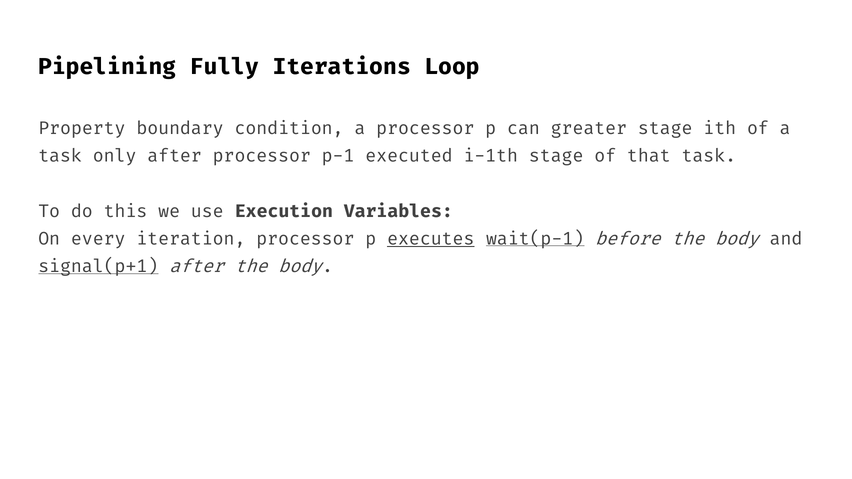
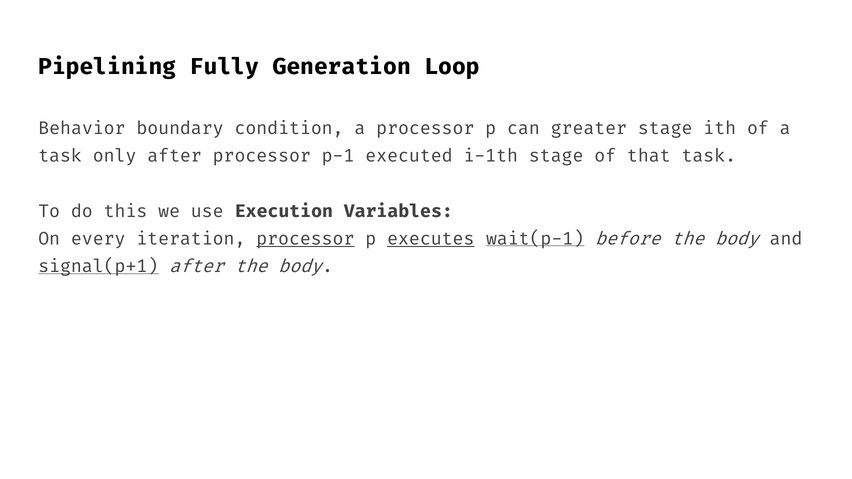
Iterations: Iterations -> Generation
Property: Property -> Behavior
processor at (305, 239) underline: none -> present
